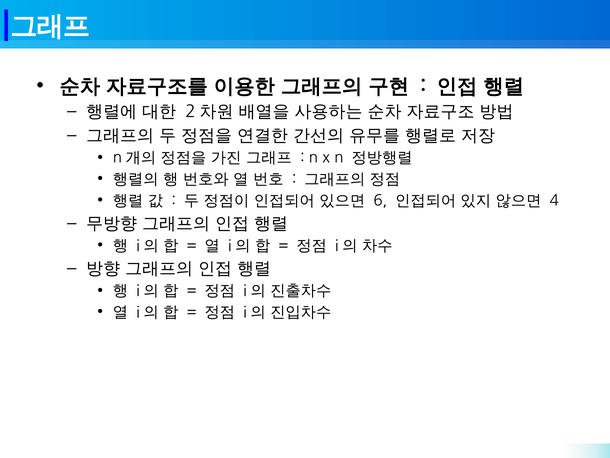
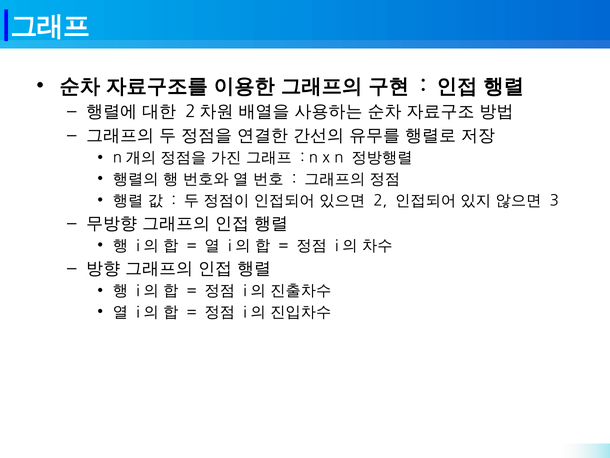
6: 6 -> 2
4: 4 -> 3
